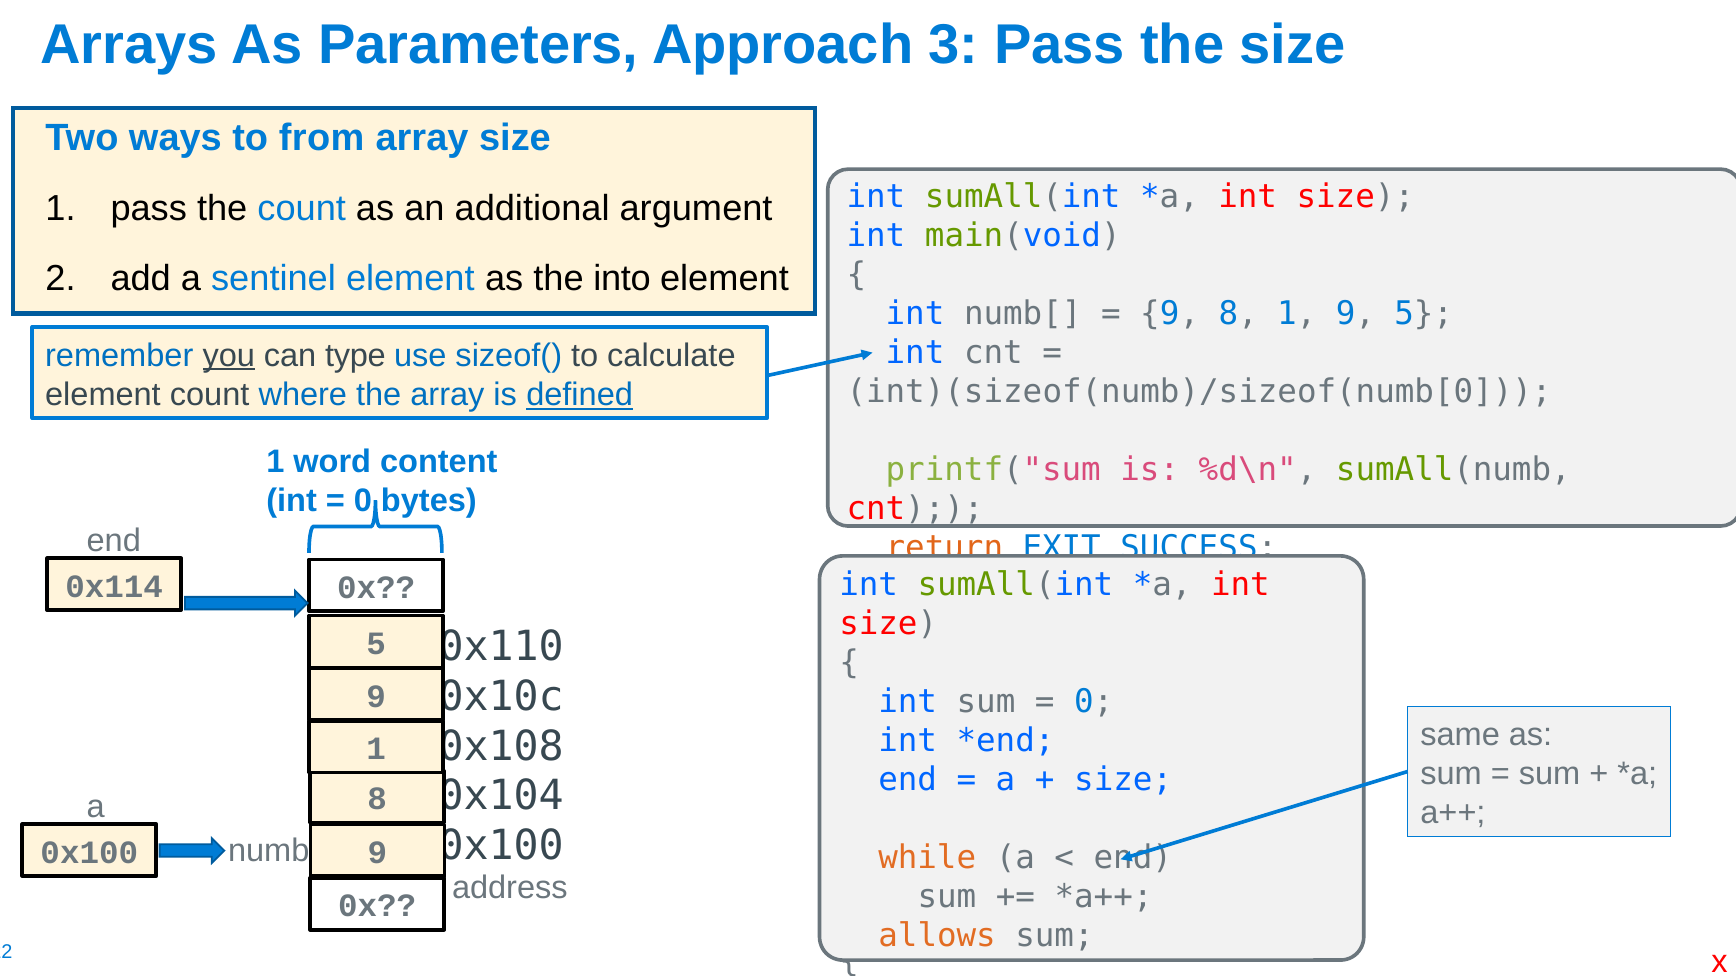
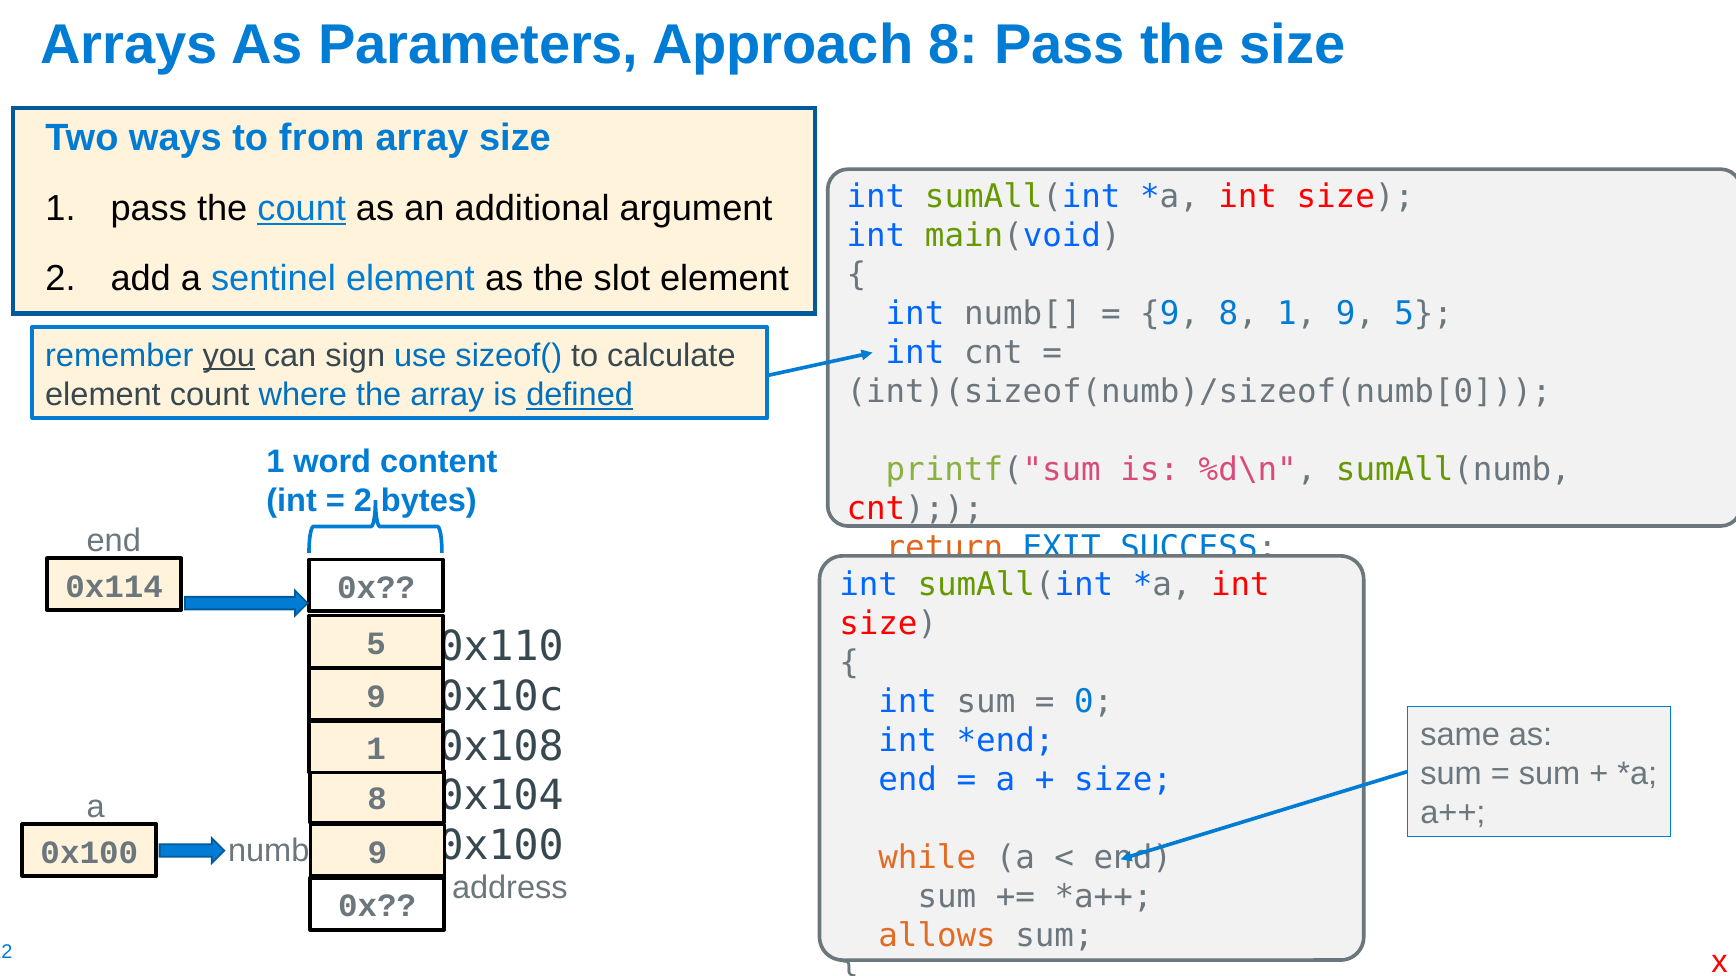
Approach 3: 3 -> 8
count at (302, 209) underline: none -> present
into: into -> slot
type: type -> sign
0 at (363, 501): 0 -> 2
